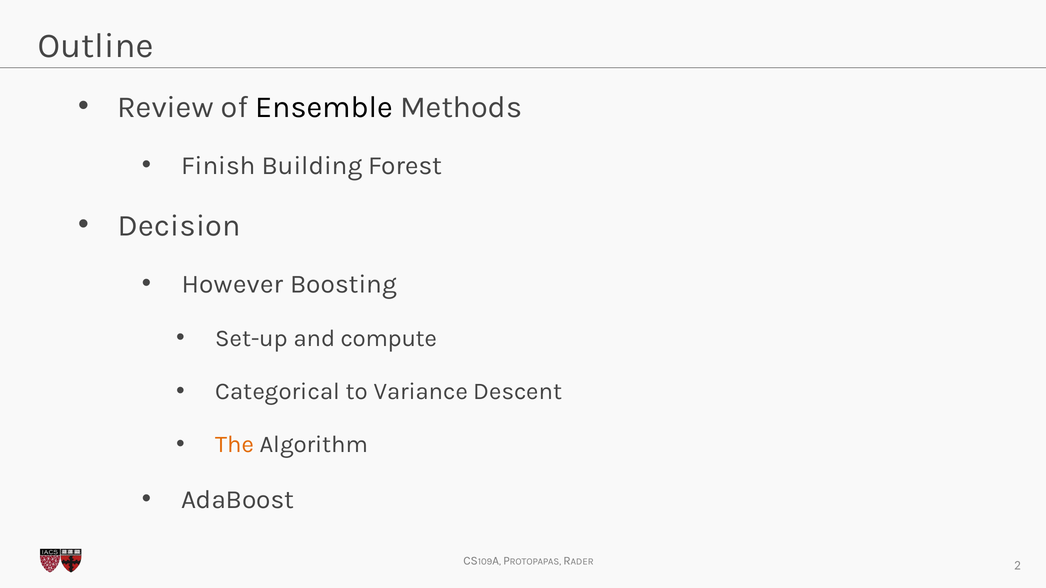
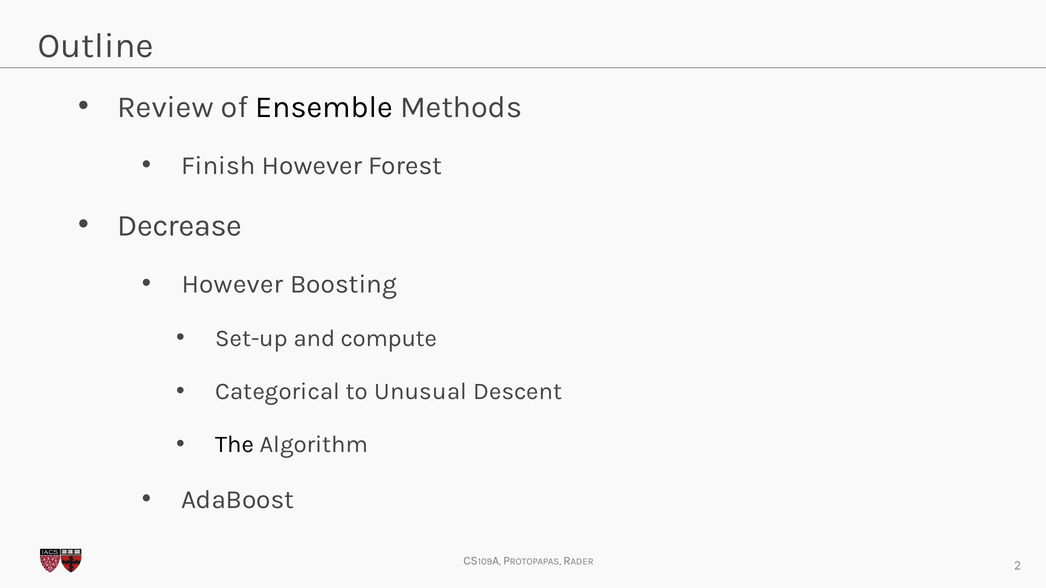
Finish Building: Building -> However
Decision: Decision -> Decrease
Variance: Variance -> Unusual
The colour: orange -> black
